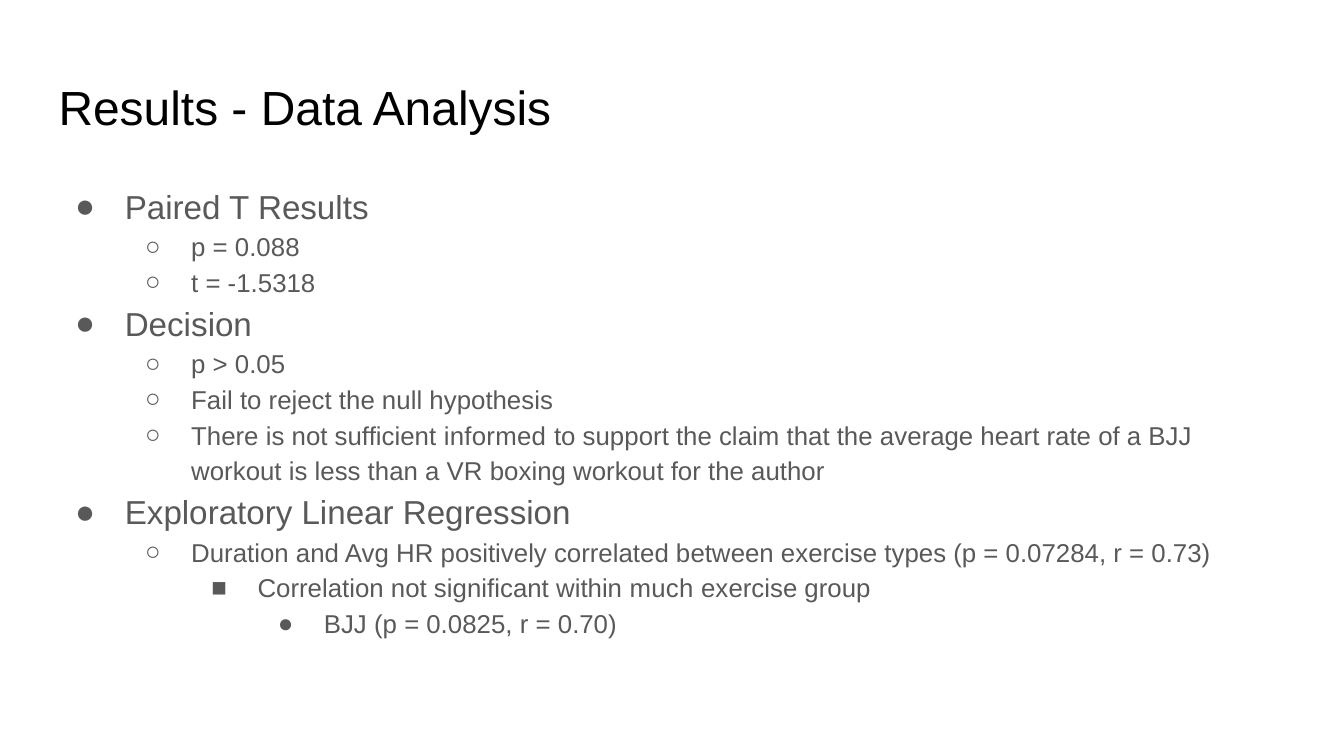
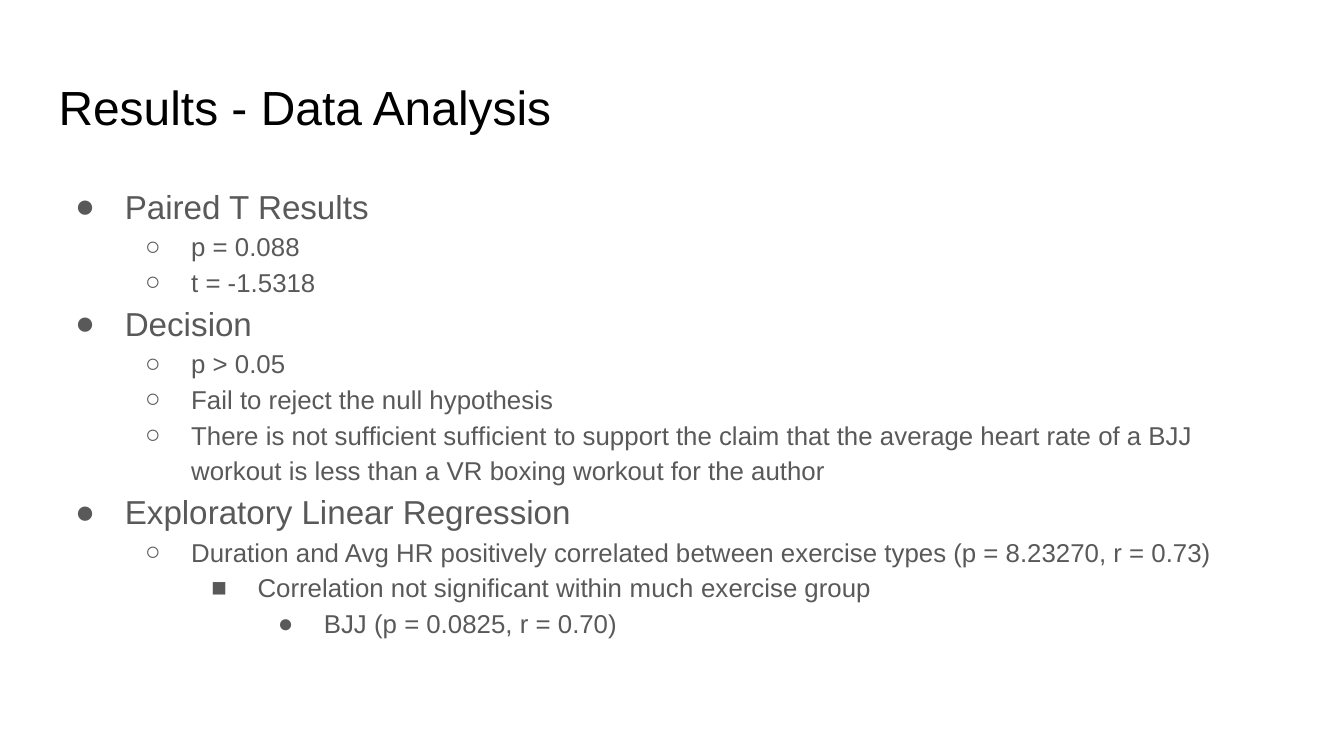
sufficient informed: informed -> sufficient
0.07284: 0.07284 -> 8.23270
